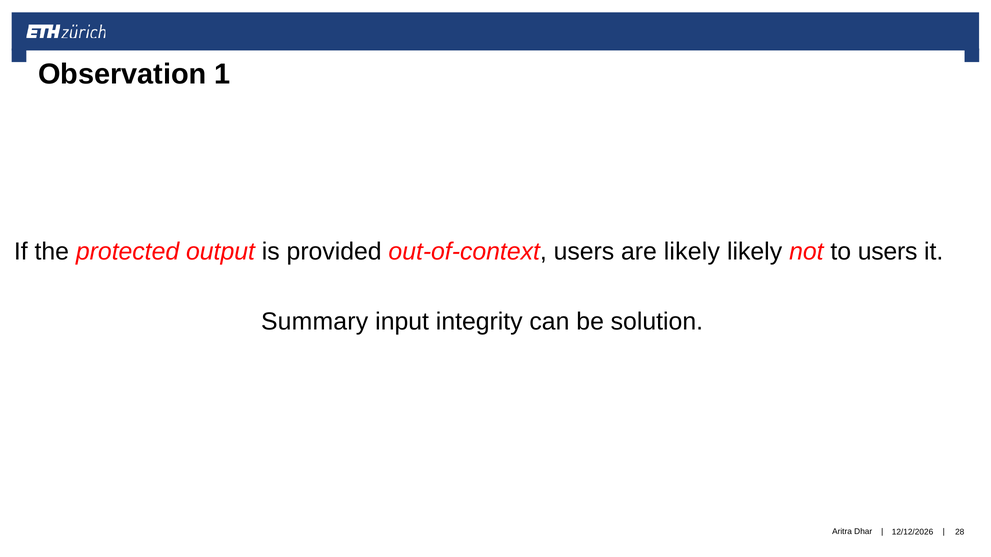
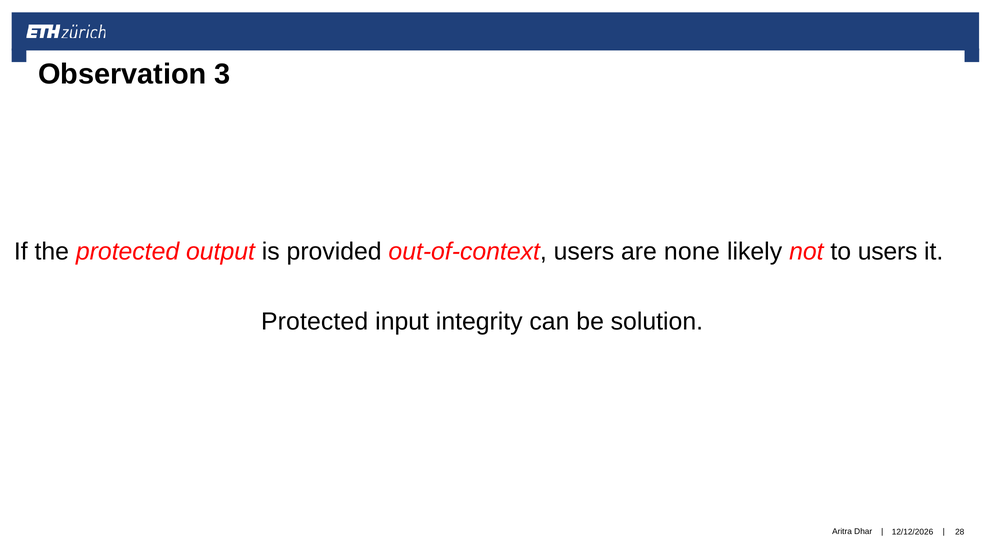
1: 1 -> 3
are likely: likely -> none
Summary at (315, 322): Summary -> Protected
